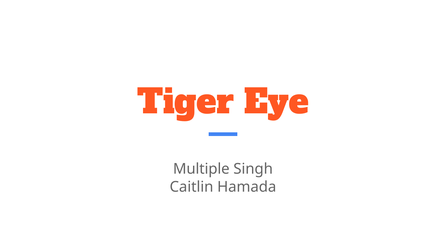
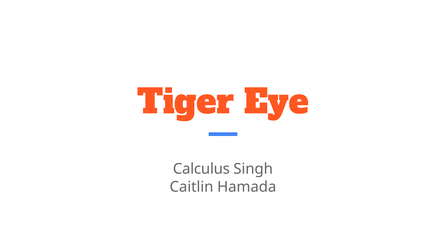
Multiple: Multiple -> Calculus
